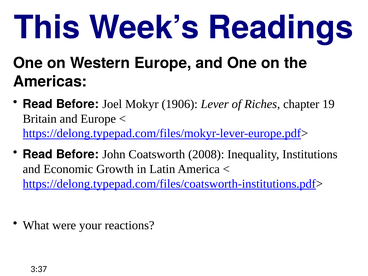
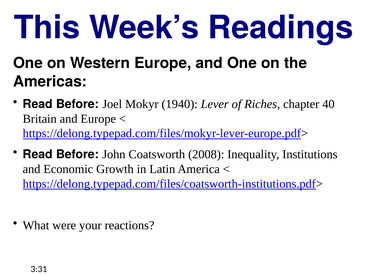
1906: 1906 -> 1940
19: 19 -> 40
3:37: 3:37 -> 3:31
